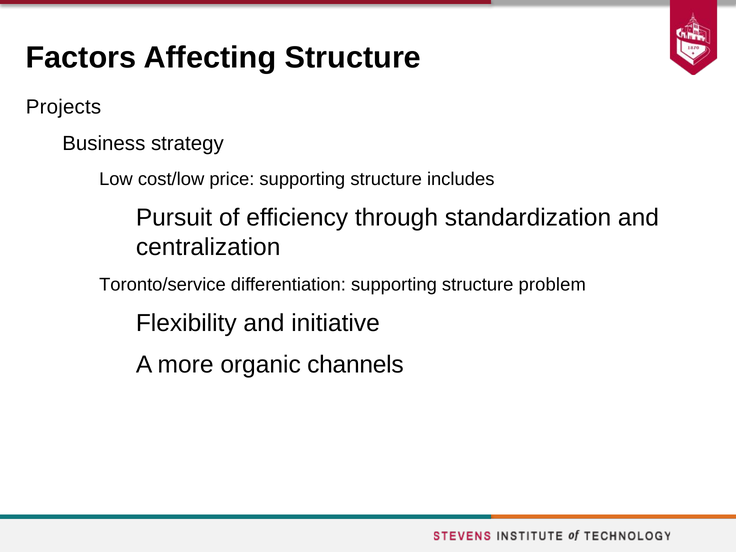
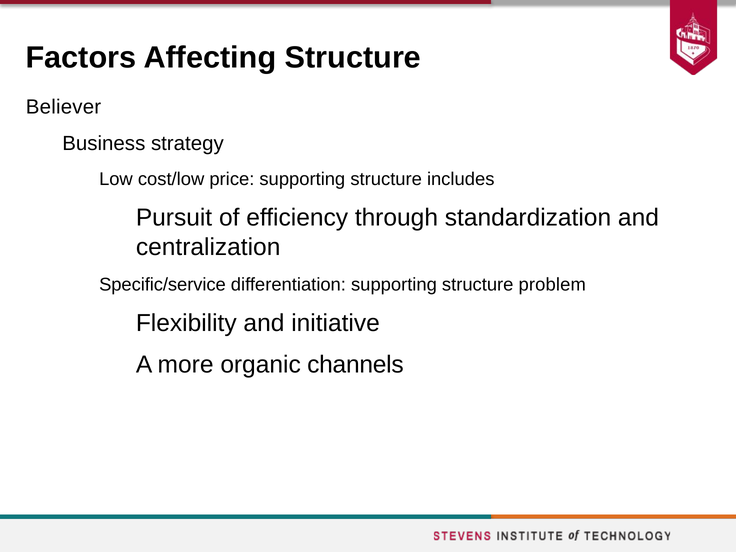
Projects: Projects -> Believer
Toronto/service: Toronto/service -> Specific/service
